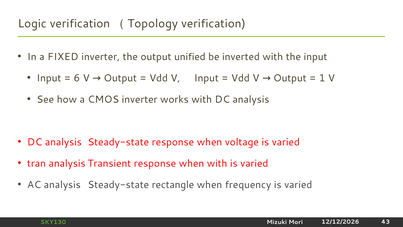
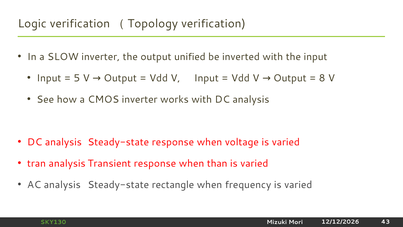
FIXED: FIXED -> SLOW
6: 6 -> 5
1: 1 -> 8
when with: with -> than
